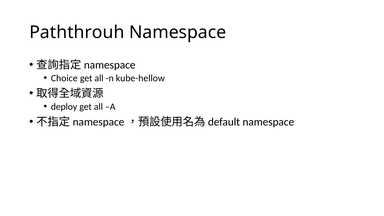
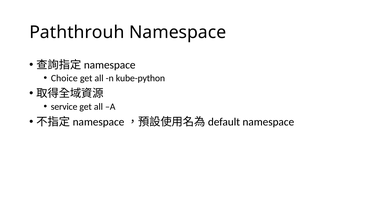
kube-hellow: kube-hellow -> kube-python
deploy: deploy -> service
